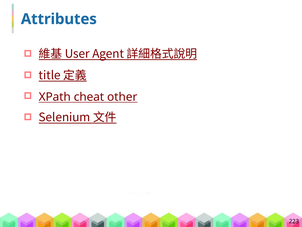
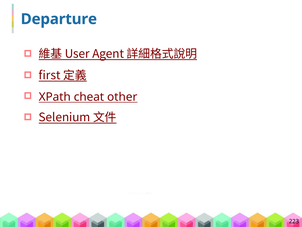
Attributes: Attributes -> Departure
title: title -> first
